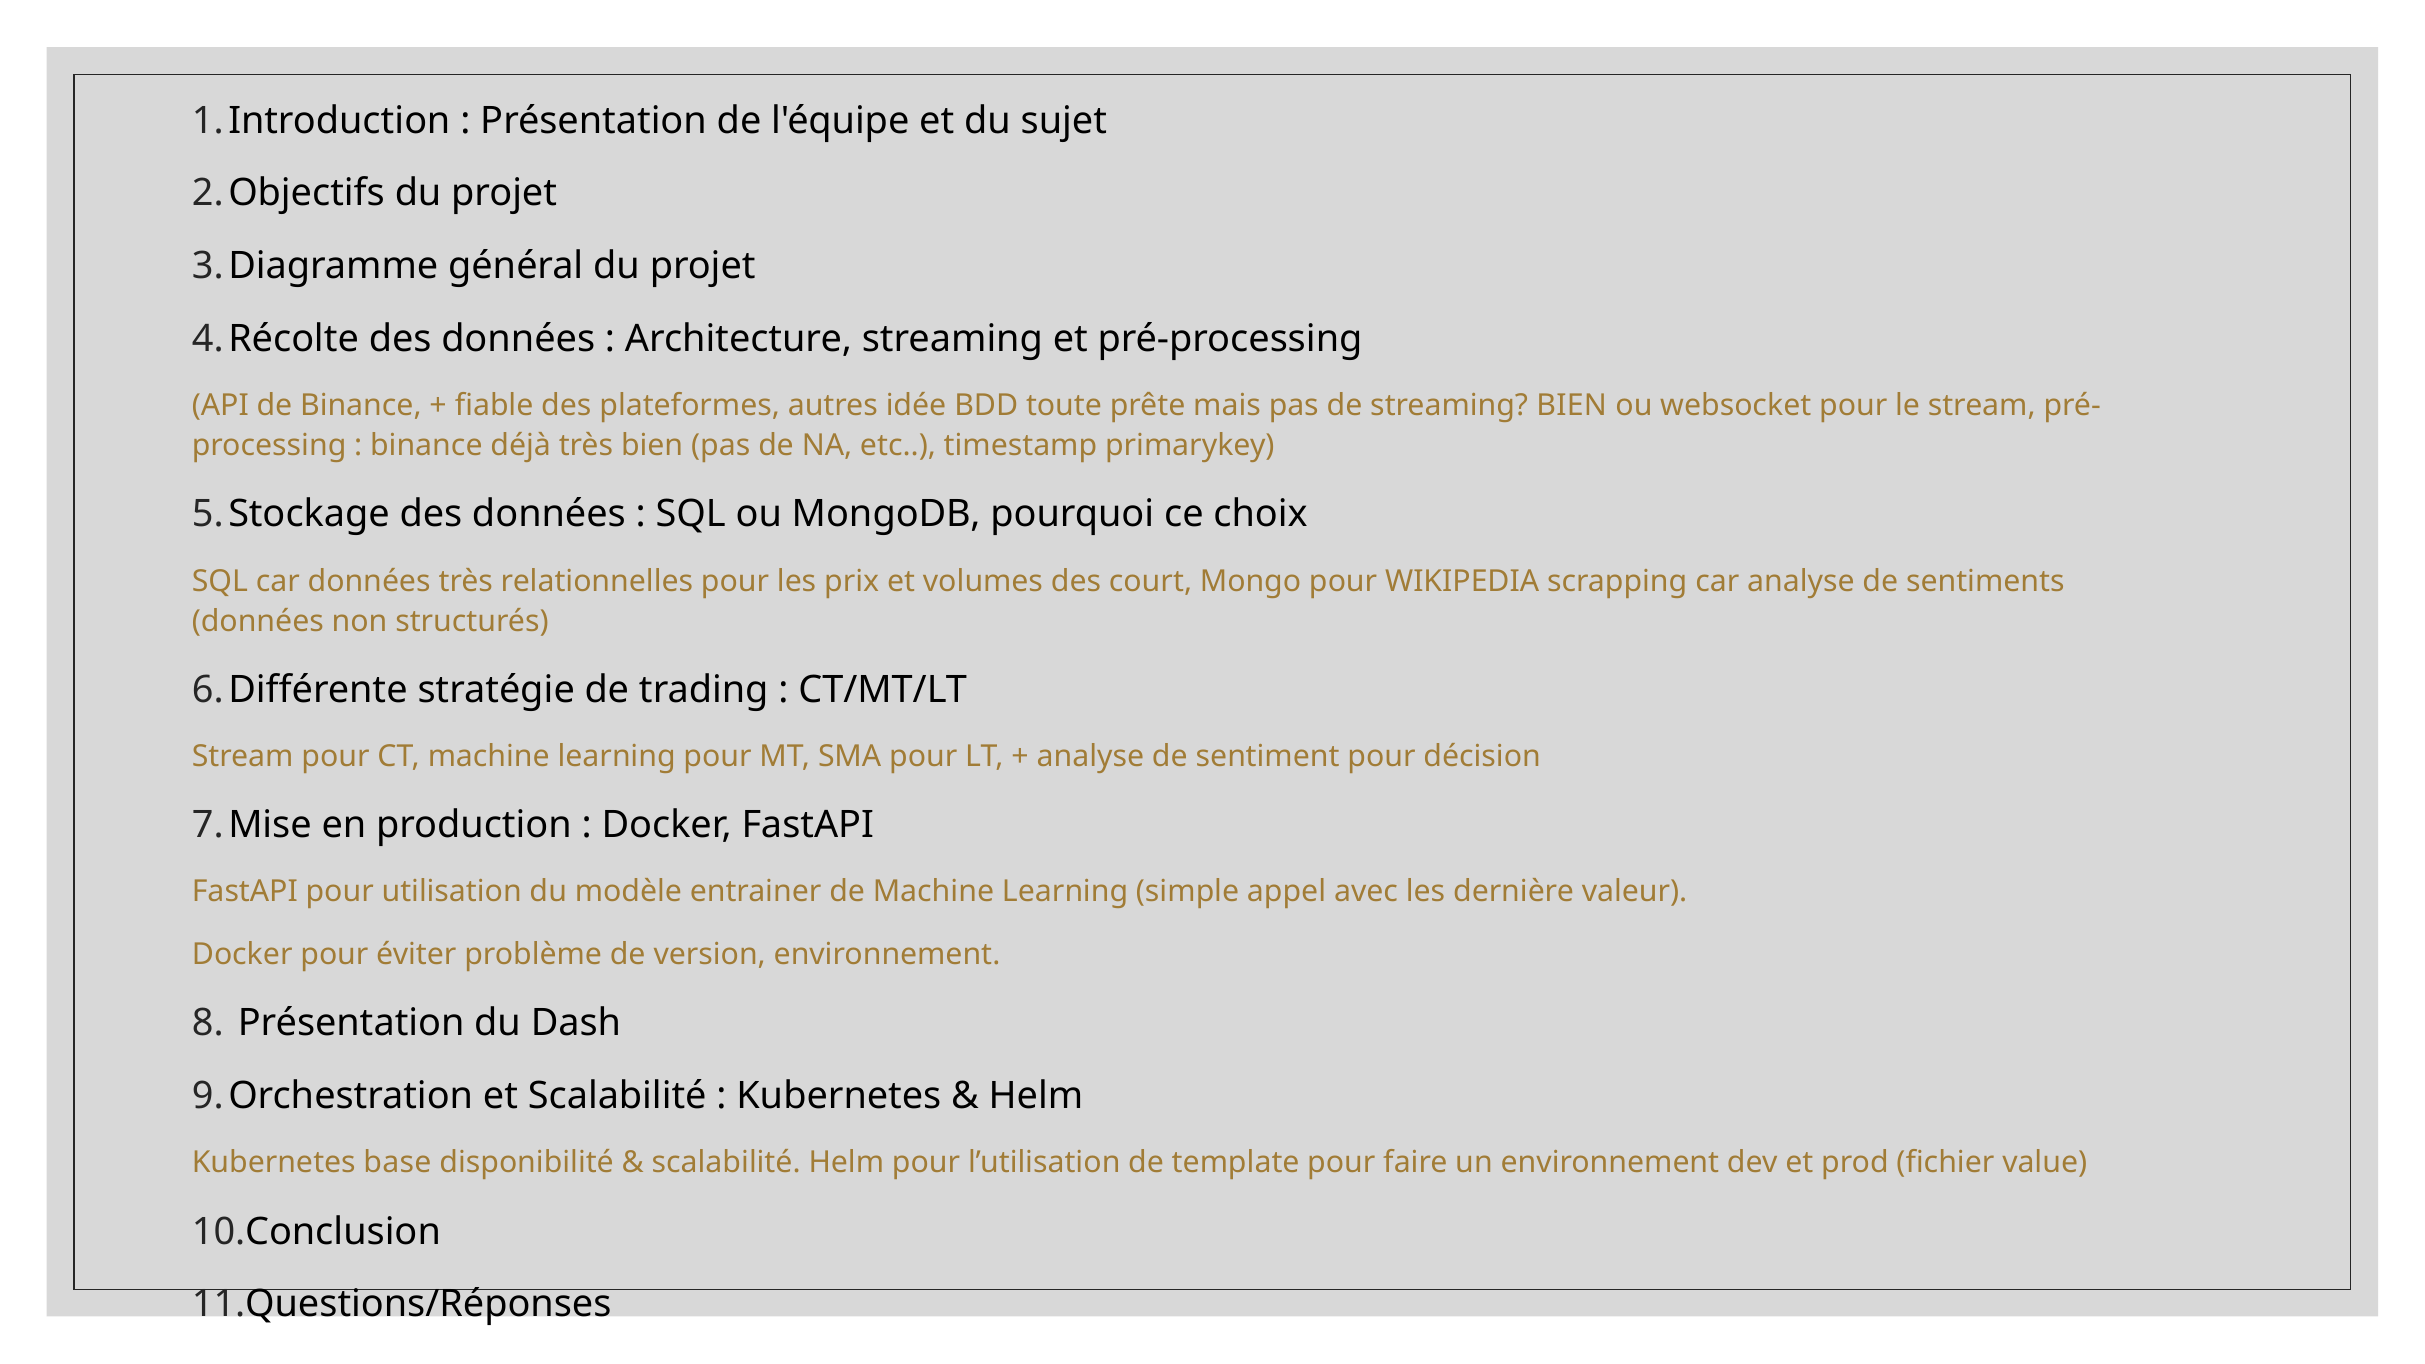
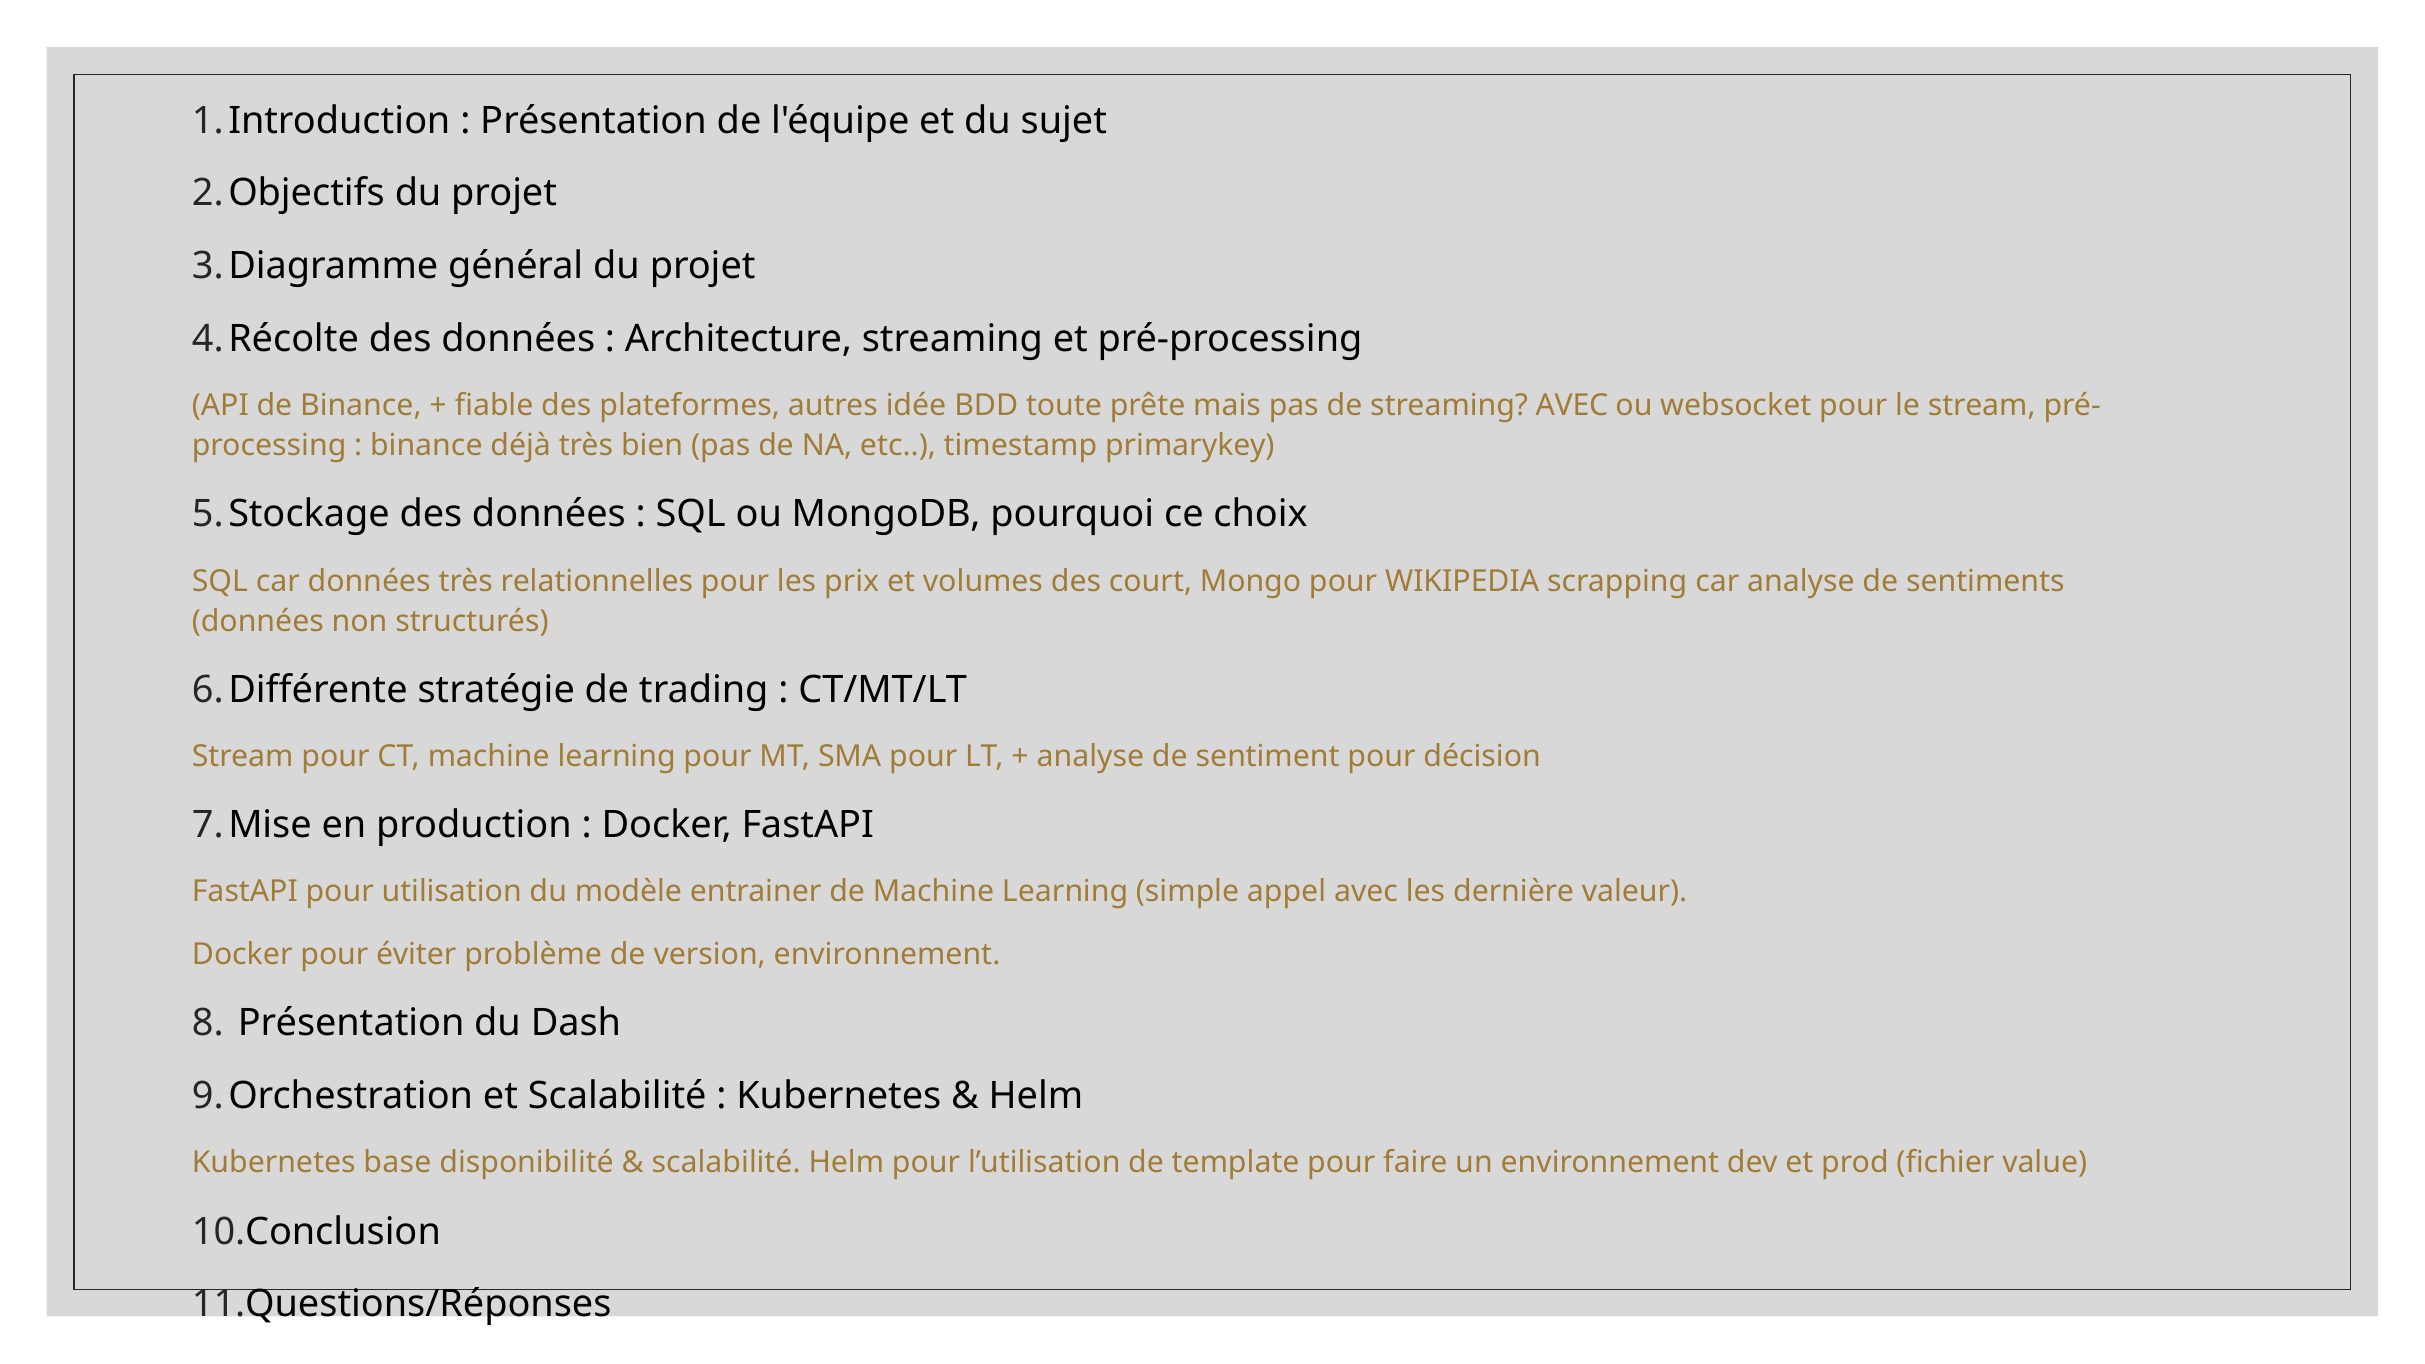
streaming BIEN: BIEN -> AVEC
